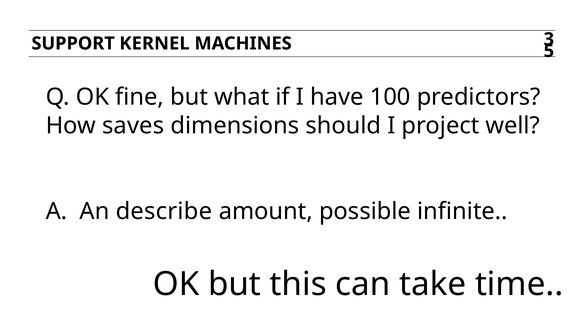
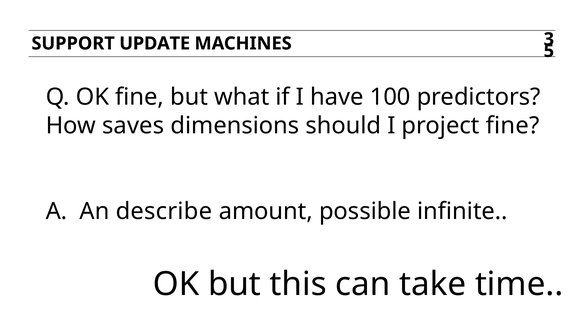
KERNEL: KERNEL -> UPDATE
project well: well -> fine
